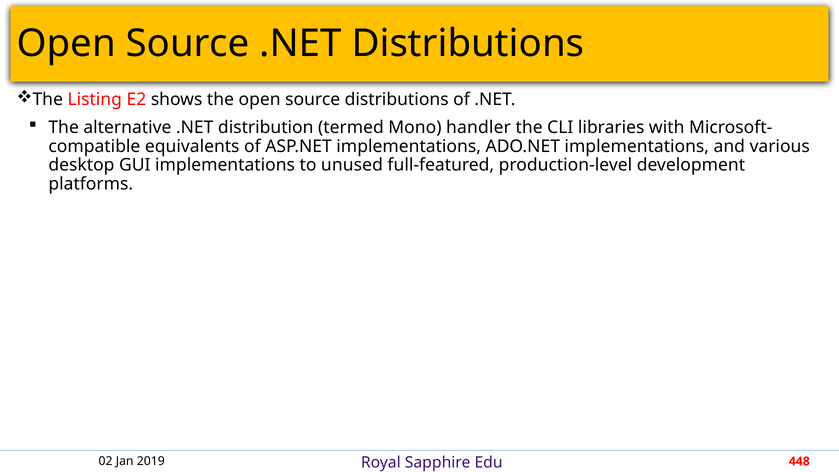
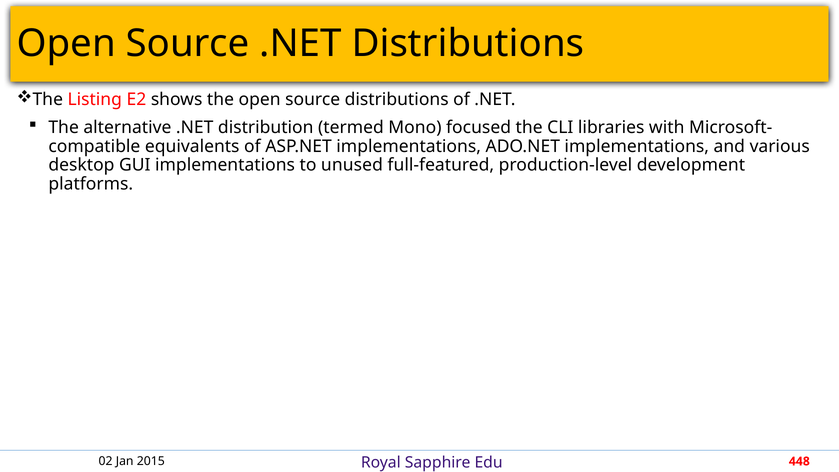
handler: handler -> focused
2019: 2019 -> 2015
